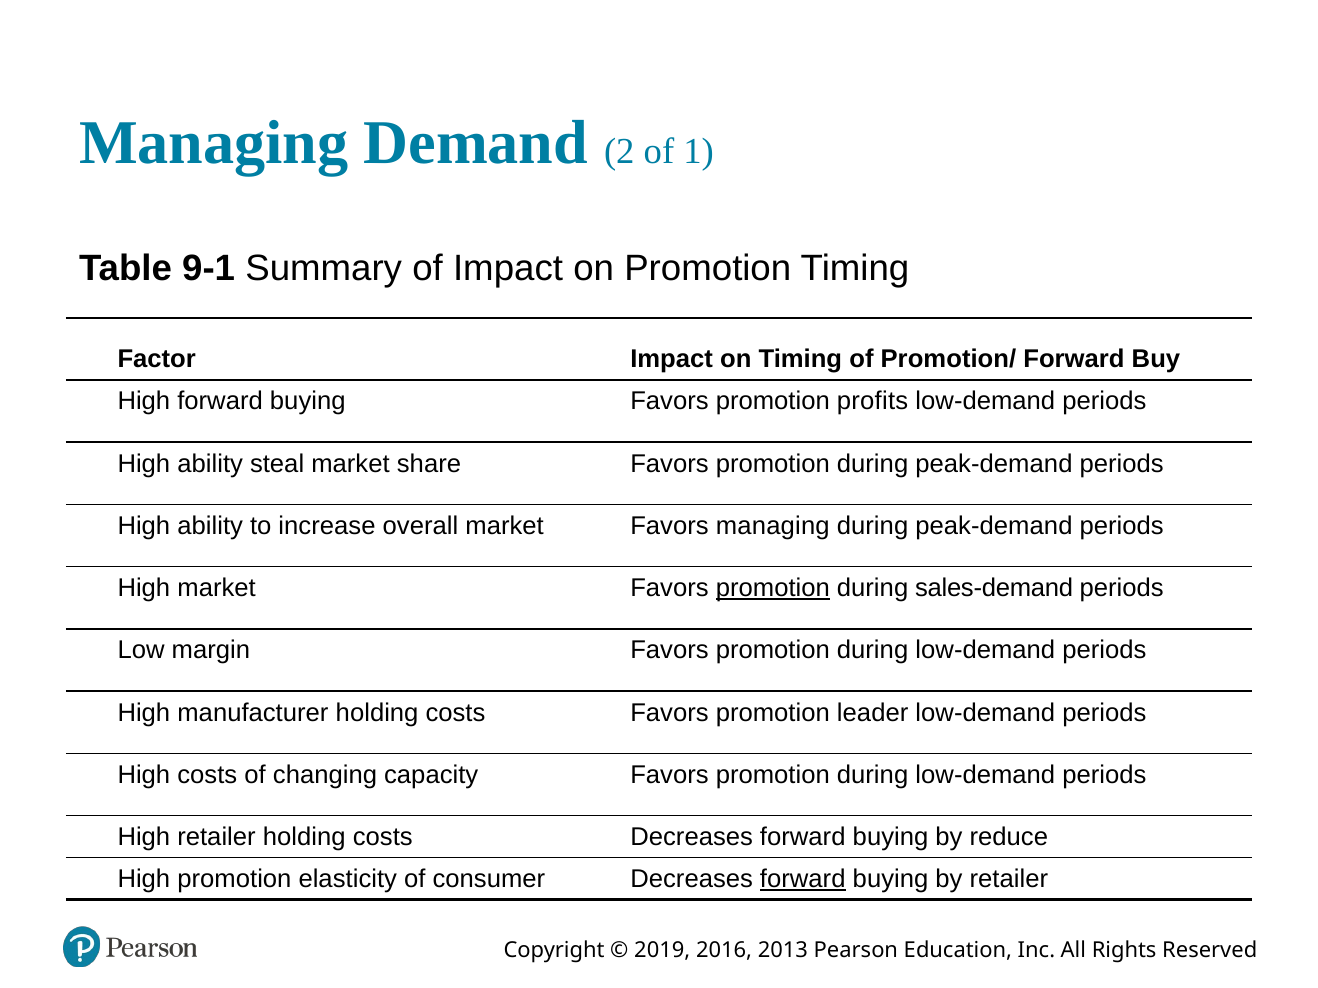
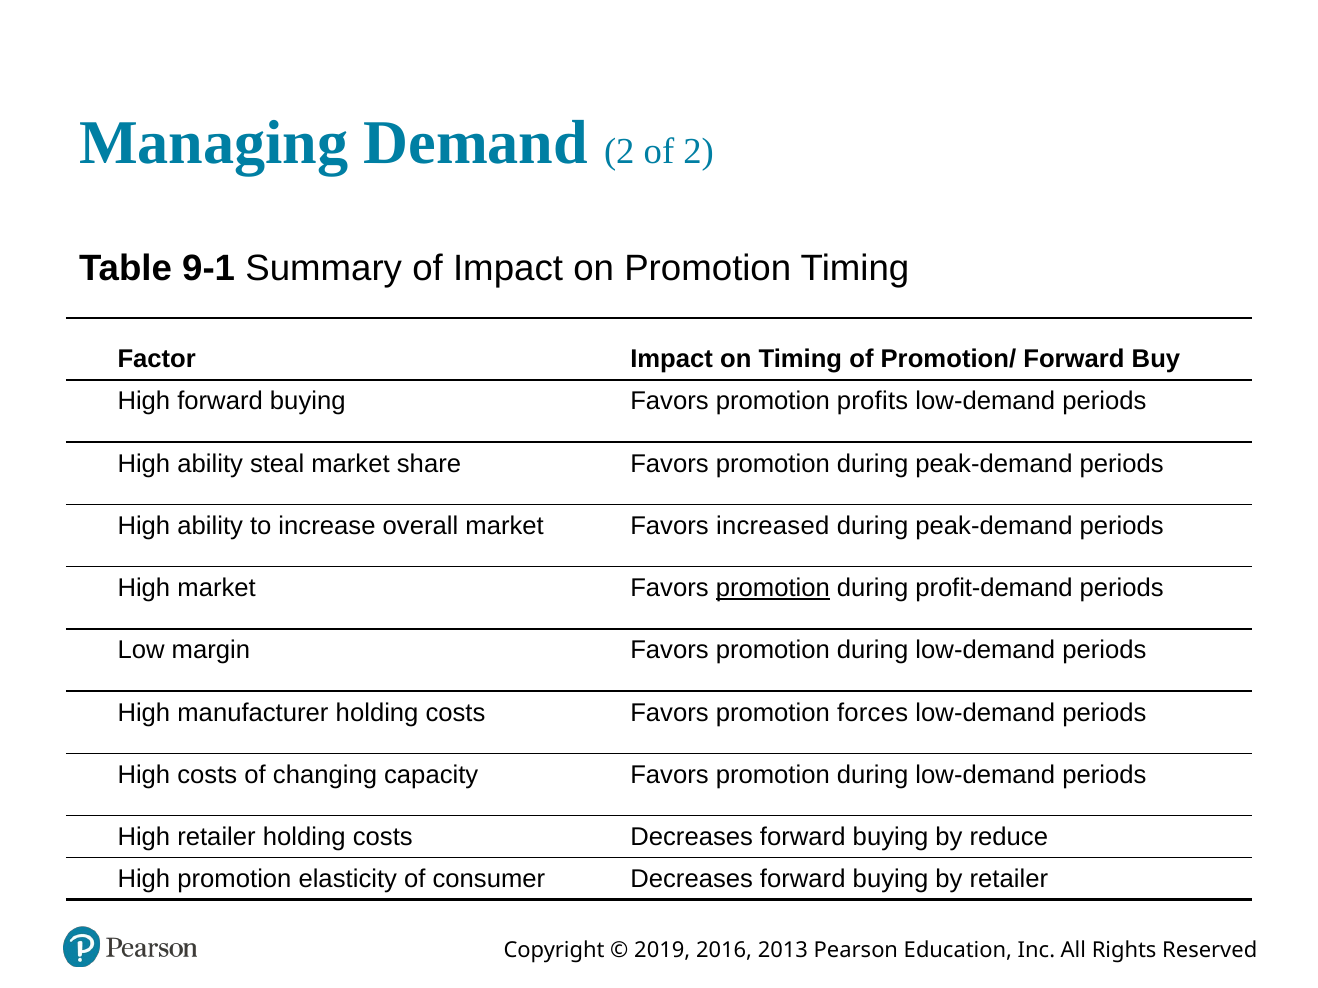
of 1: 1 -> 2
Favors managing: managing -> increased
sales-demand: sales-demand -> profit-demand
leader: leader -> forces
forward at (803, 879) underline: present -> none
